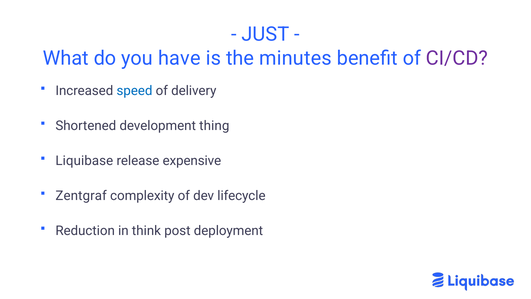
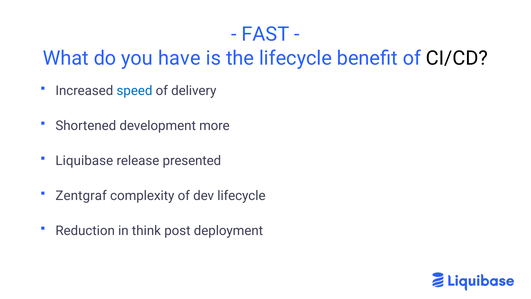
JUST: JUST -> FAST
the minutes: minutes -> lifecycle
CI/CD colour: purple -> black
thing: thing -> more
expensive: expensive -> presented
